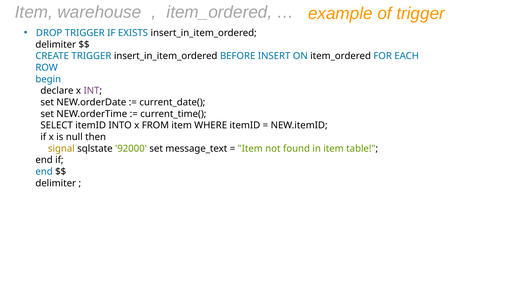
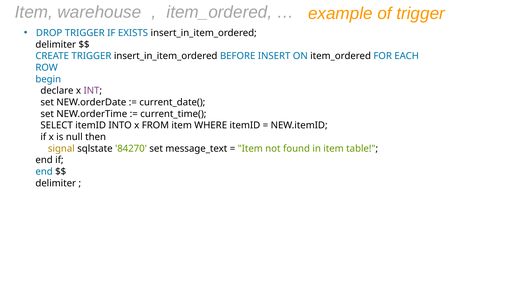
92000: 92000 -> 84270
